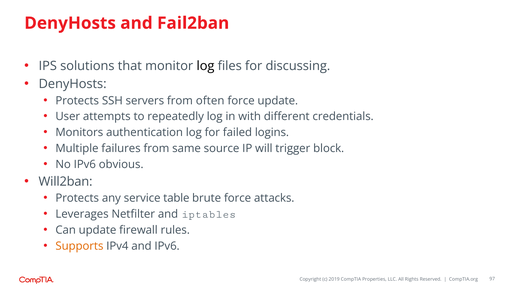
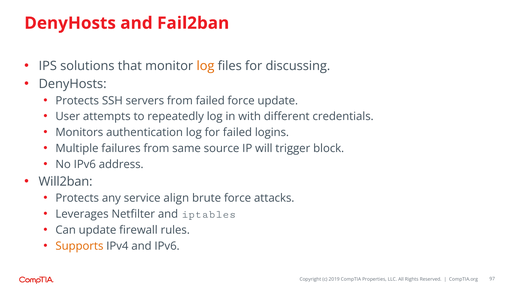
log at (205, 66) colour: black -> orange
from often: often -> failed
obvious: obvious -> address
table: table -> align
